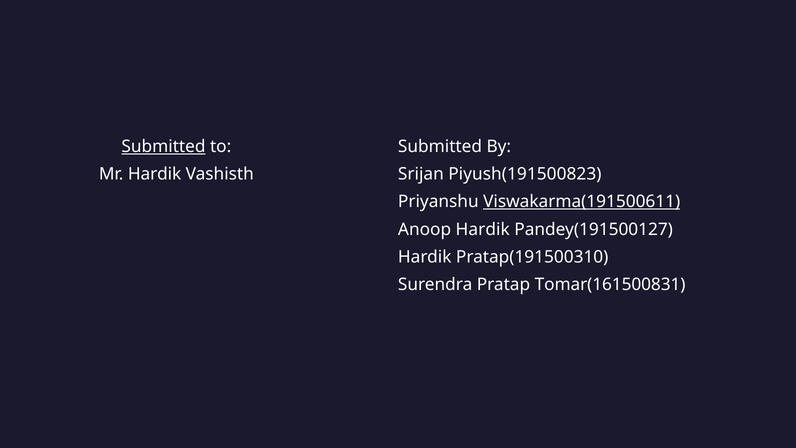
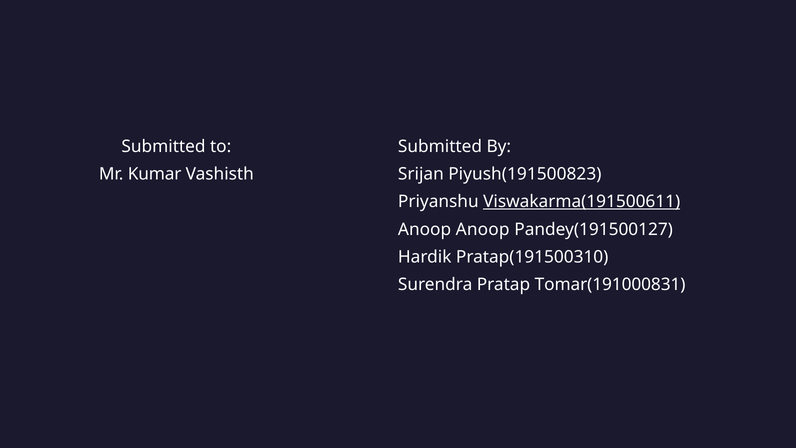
Submitted at (163, 146) underline: present -> none
Mr Hardik: Hardik -> Kumar
Anoop Hardik: Hardik -> Anoop
Tomar(161500831: Tomar(161500831 -> Tomar(191000831
